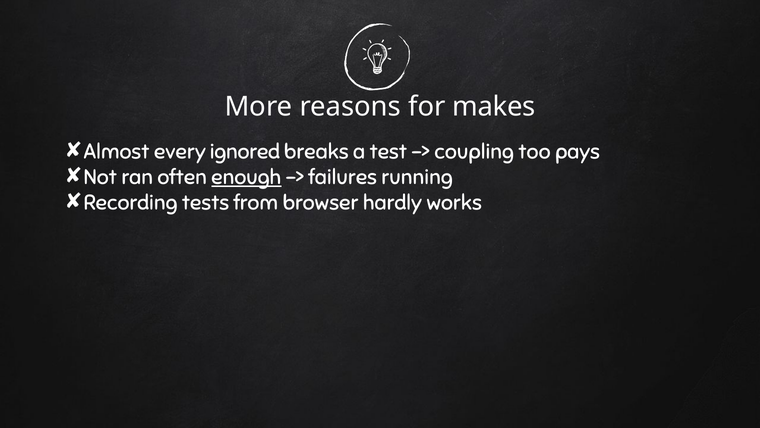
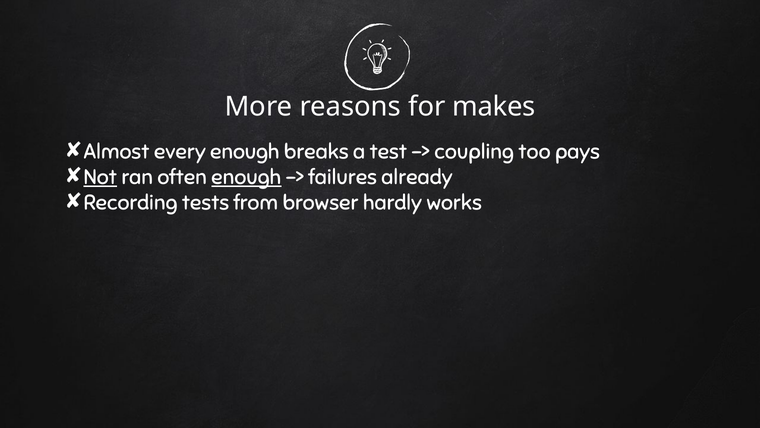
every ignored: ignored -> enough
Not underline: none -> present
running: running -> already
